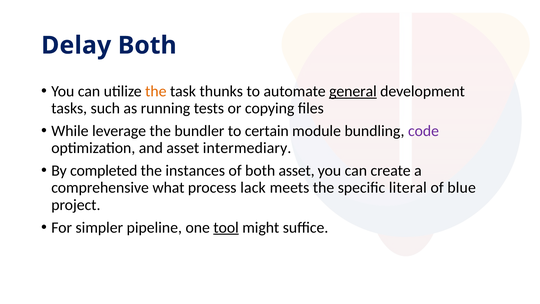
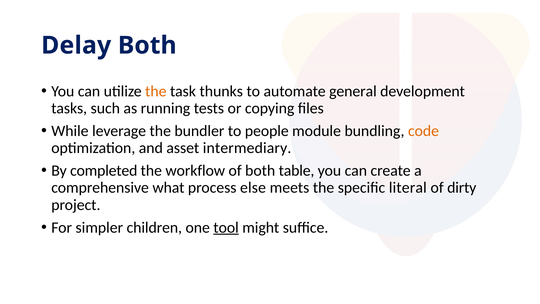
general underline: present -> none
certain: certain -> people
code colour: purple -> orange
instances: instances -> workflow
both asset: asset -> table
lack: lack -> else
blue: blue -> dirty
pipeline: pipeline -> children
